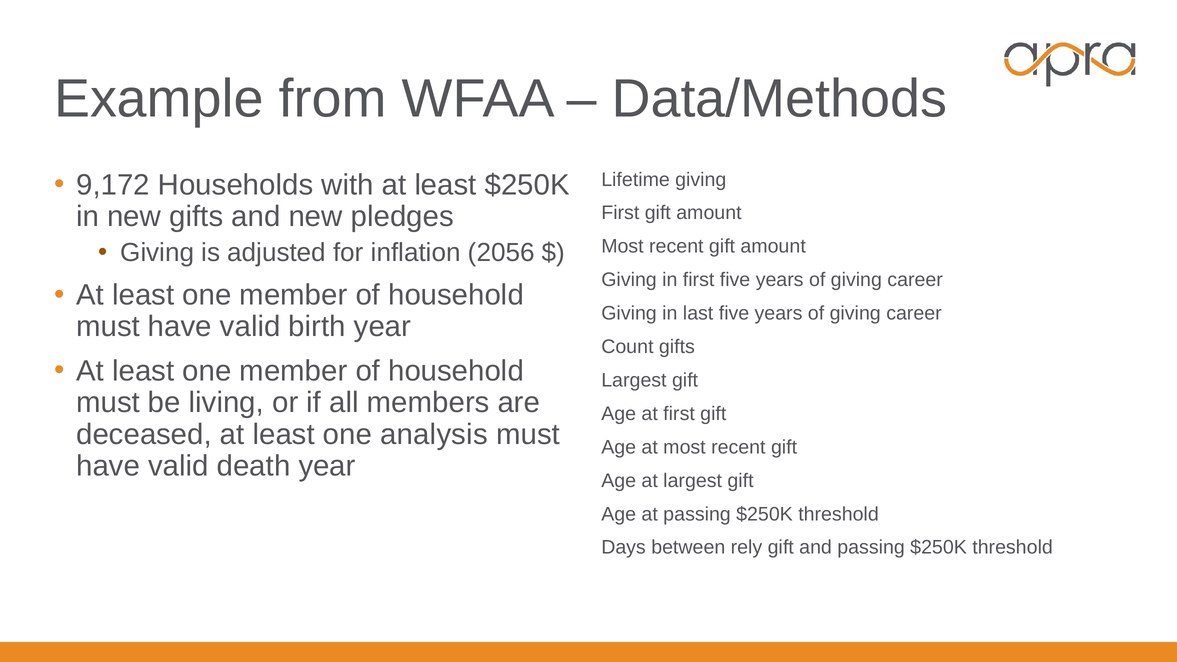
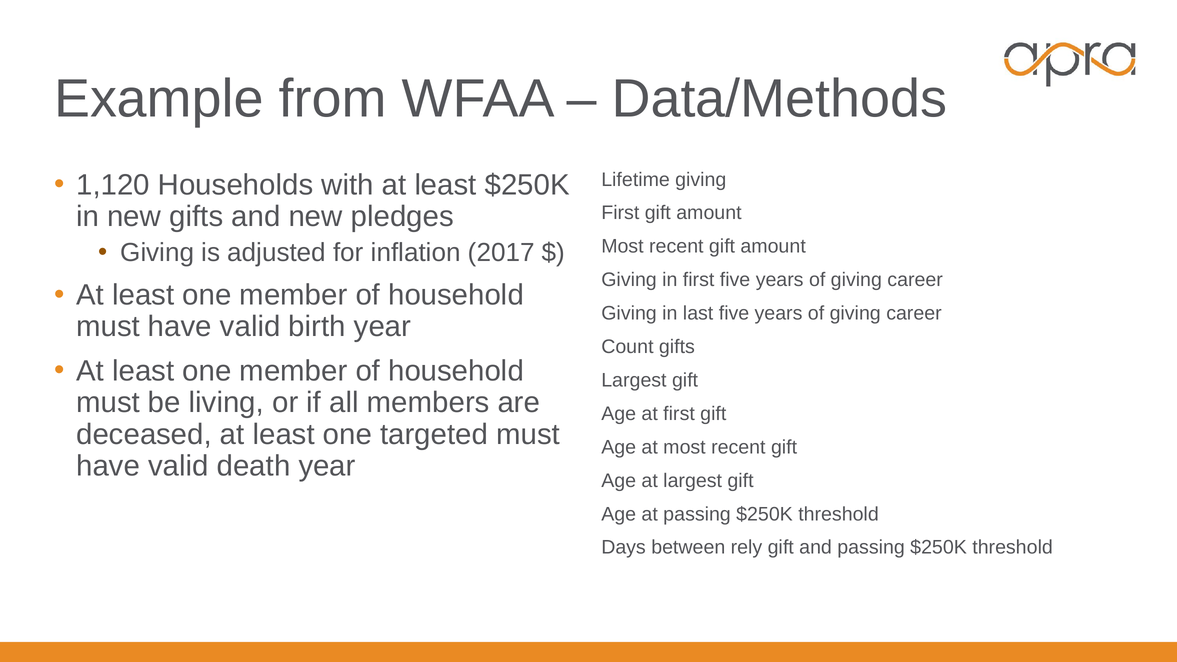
9,172: 9,172 -> 1,120
2056: 2056 -> 2017
analysis: analysis -> targeted
